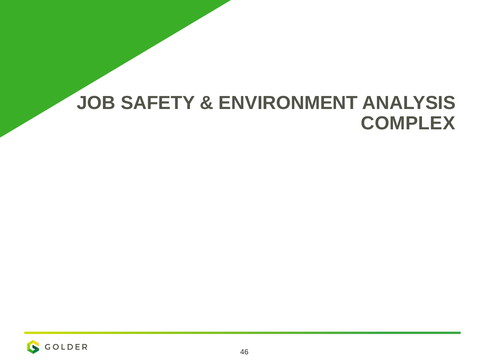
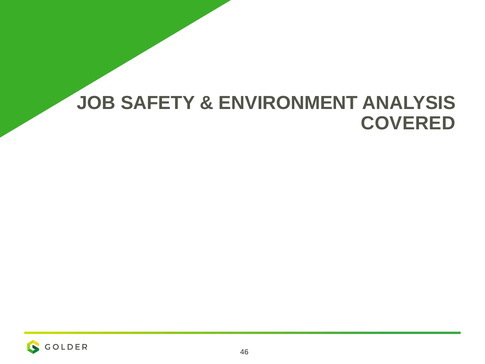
COMPLEX: COMPLEX -> COVERED
